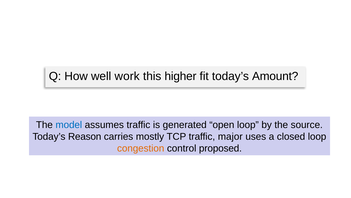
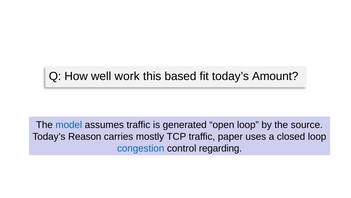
higher: higher -> based
major: major -> paper
congestion colour: orange -> blue
proposed: proposed -> regarding
